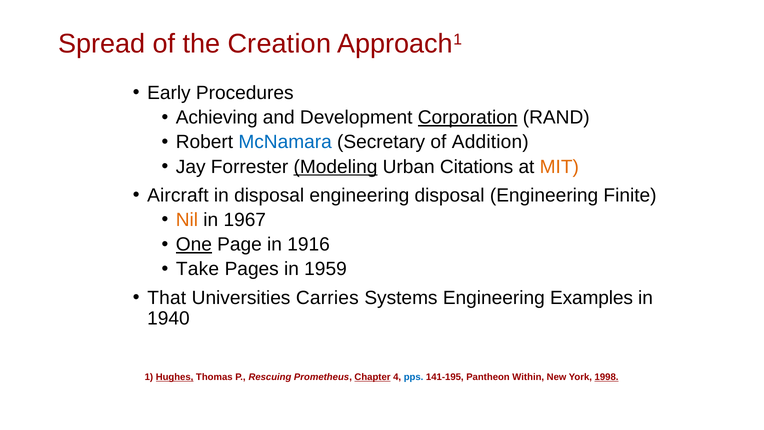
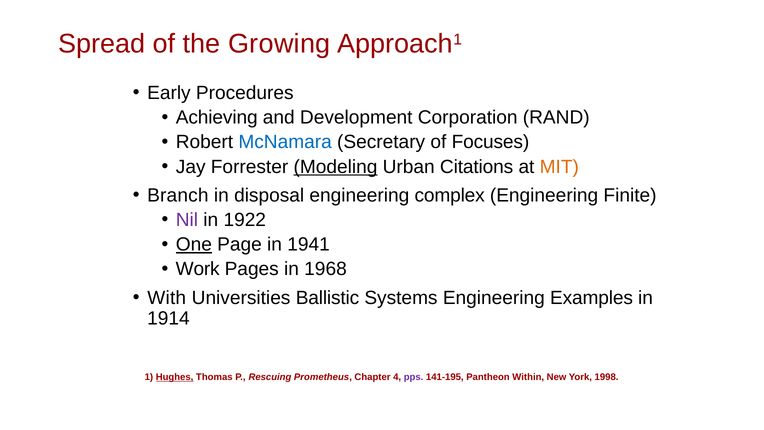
Creation: Creation -> Growing
Corporation underline: present -> none
Addition: Addition -> Focuses
Aircraft: Aircraft -> Branch
engineering disposal: disposal -> complex
Nil colour: orange -> purple
1967: 1967 -> 1922
1916: 1916 -> 1941
Take: Take -> Work
1959: 1959 -> 1968
That: That -> With
Carries: Carries -> Ballistic
1940: 1940 -> 1914
Chapter underline: present -> none
pps colour: blue -> purple
1998 underline: present -> none
